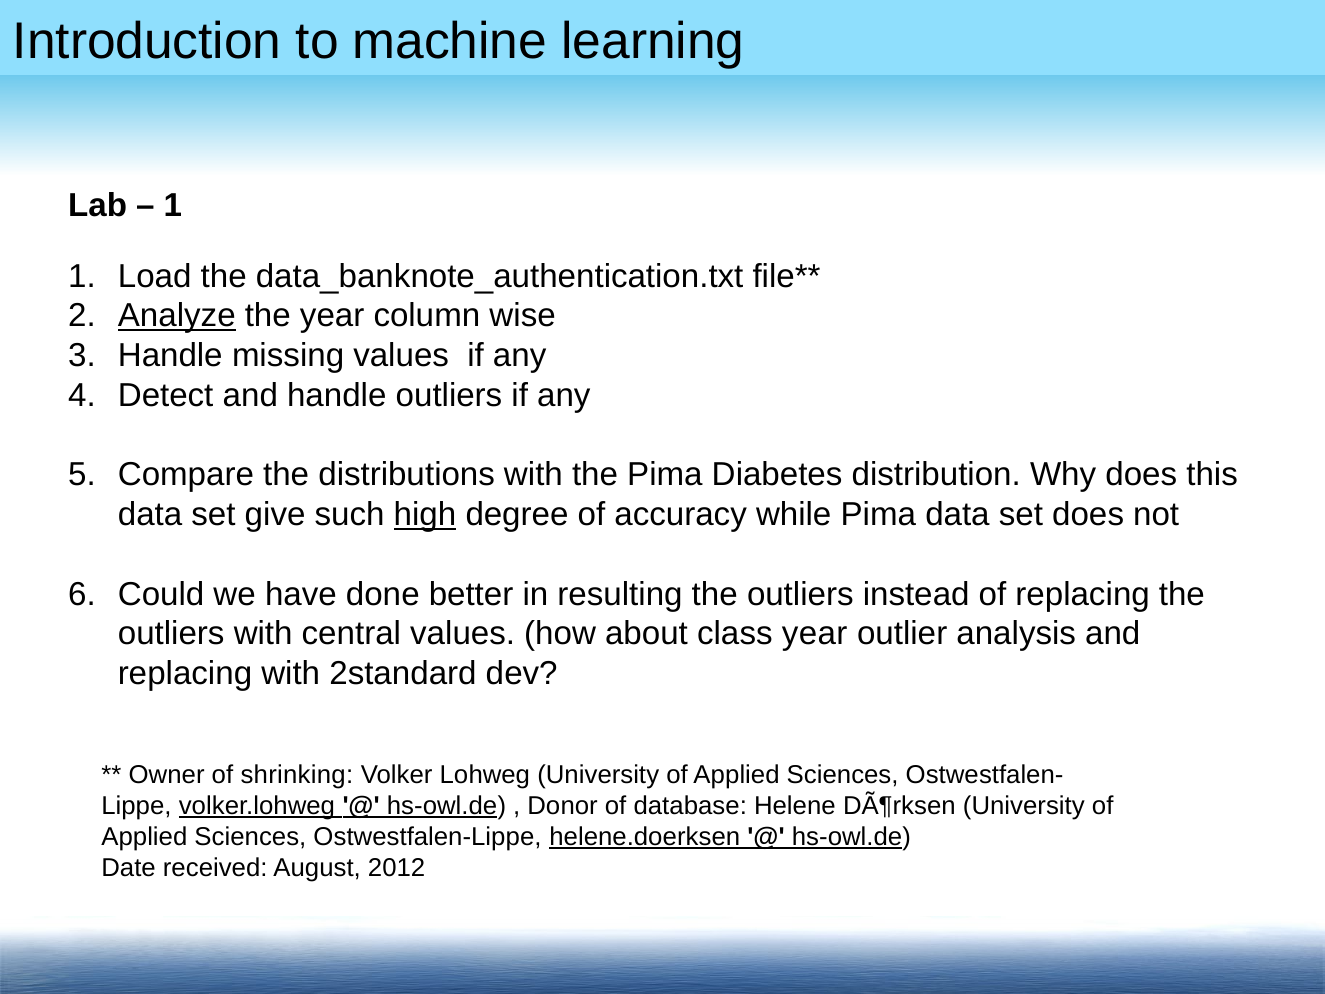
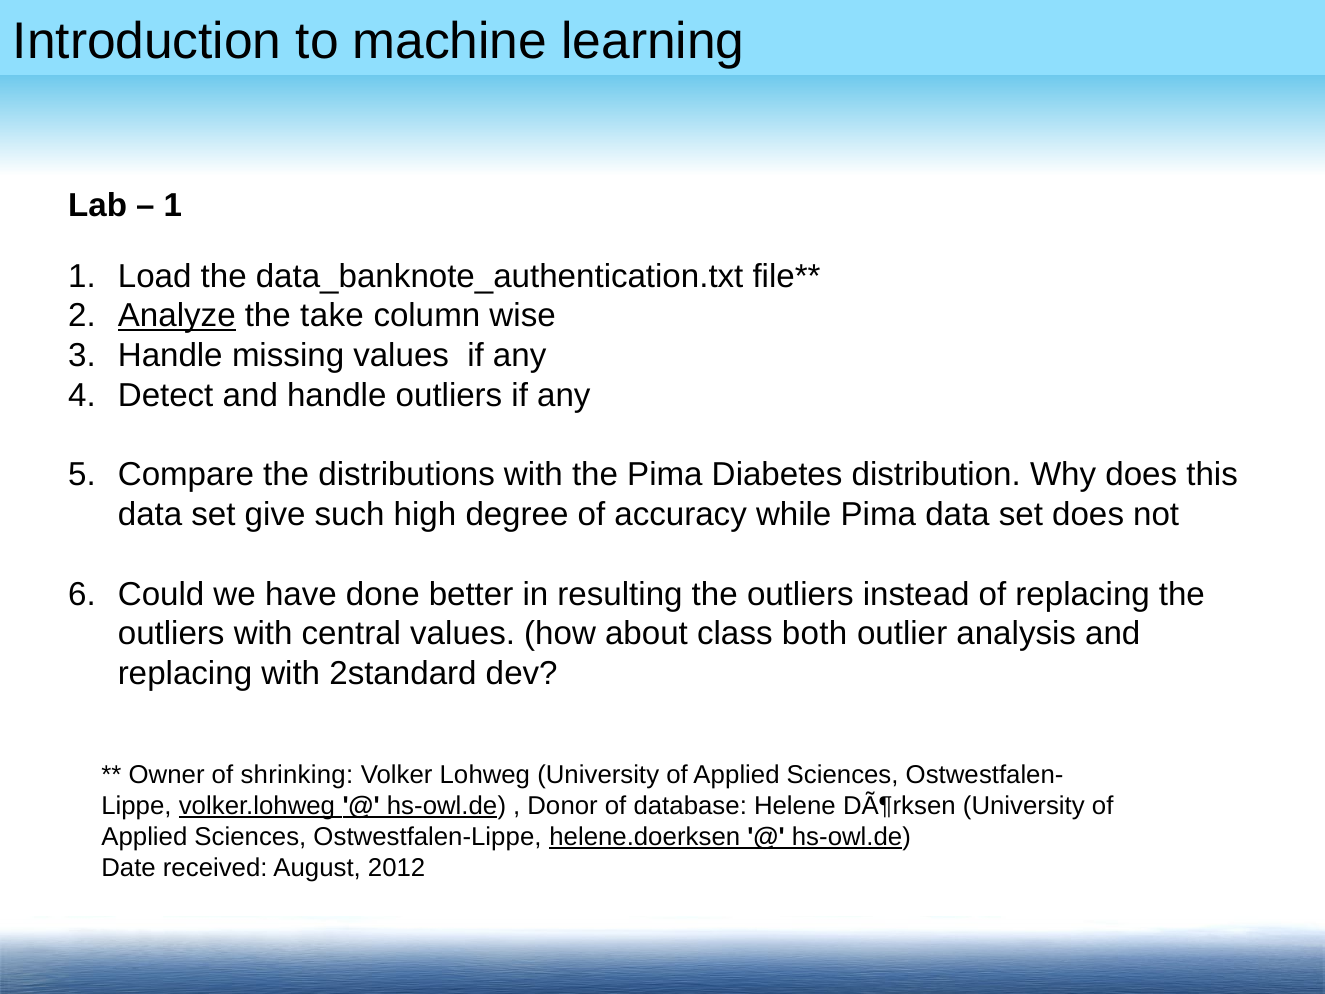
the year: year -> take
high underline: present -> none
class year: year -> both
